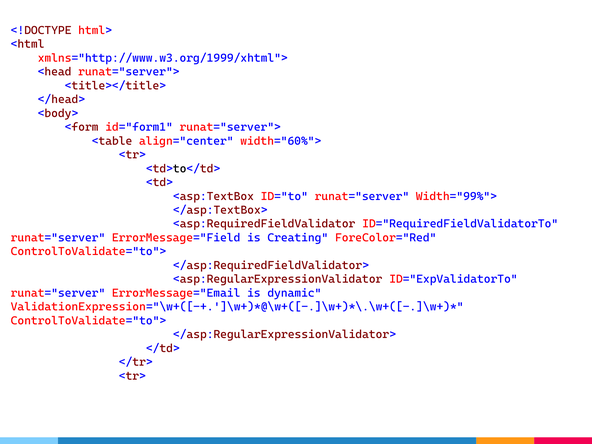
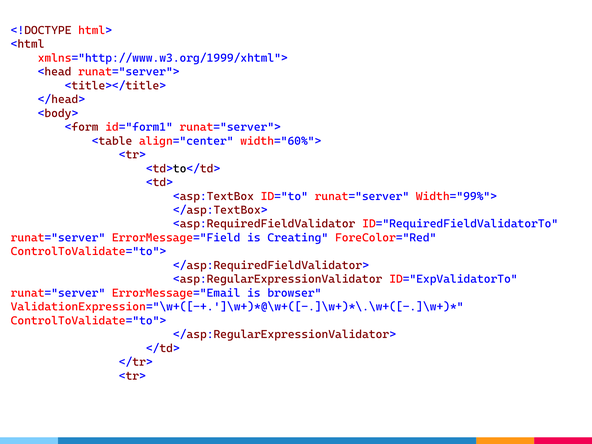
dynamic: dynamic -> browser
